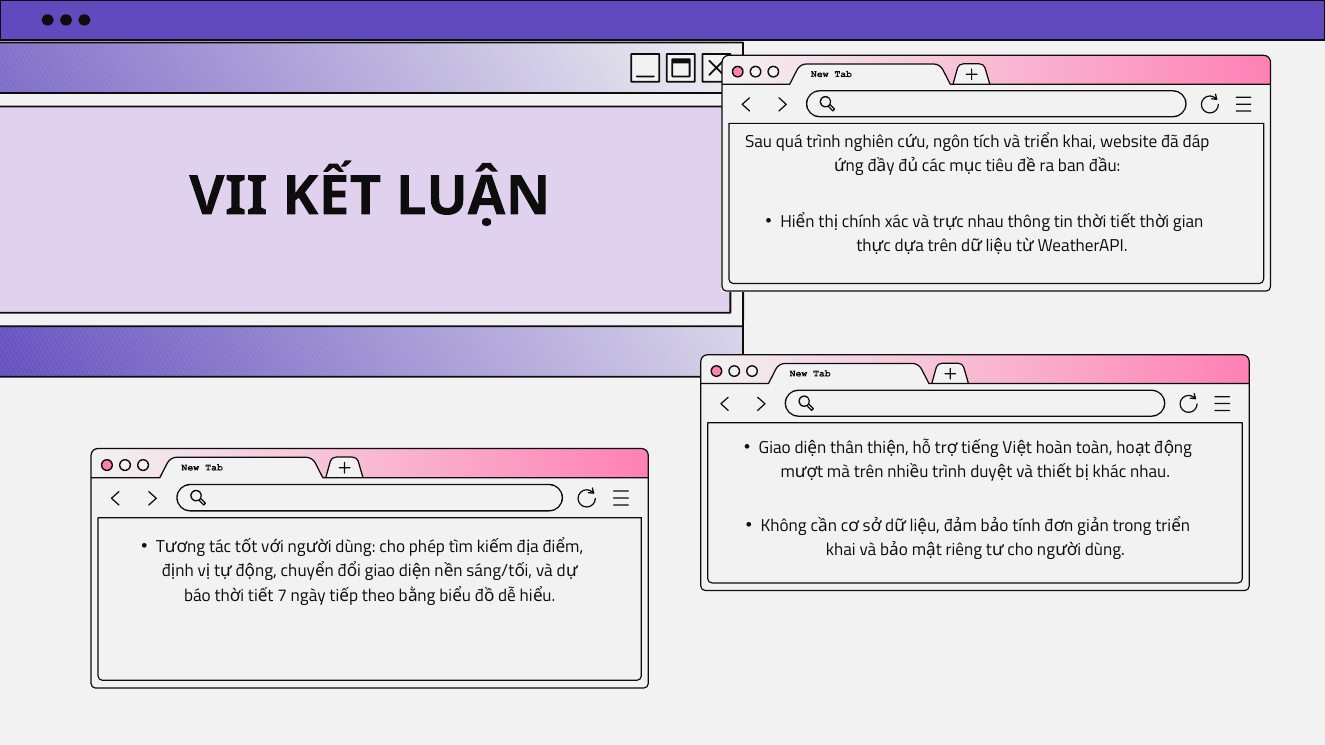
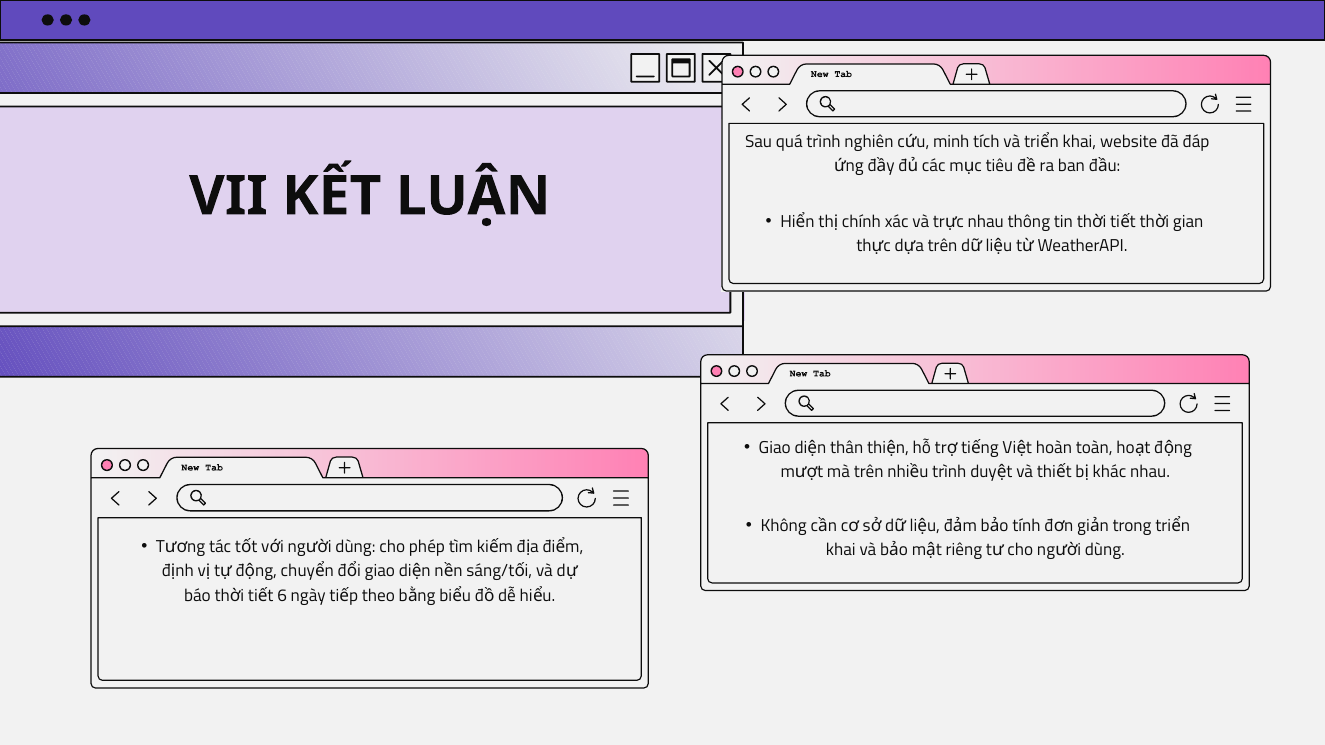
ngôn: ngôn -> minh
7: 7 -> 6
